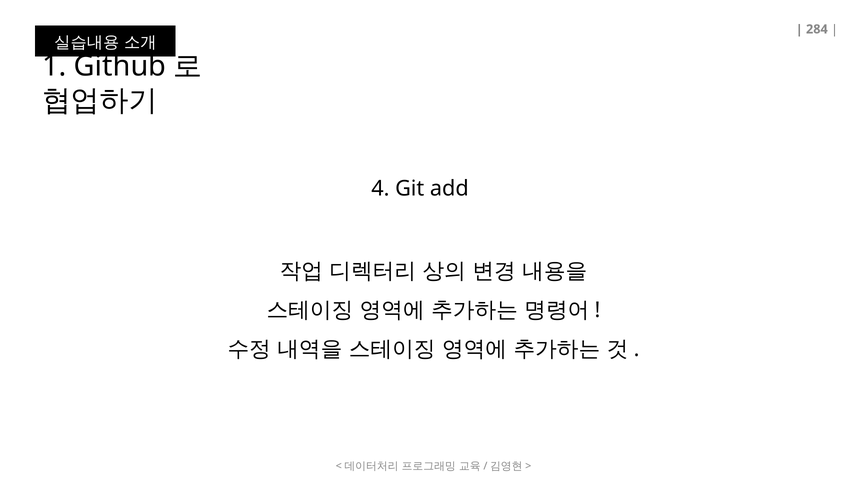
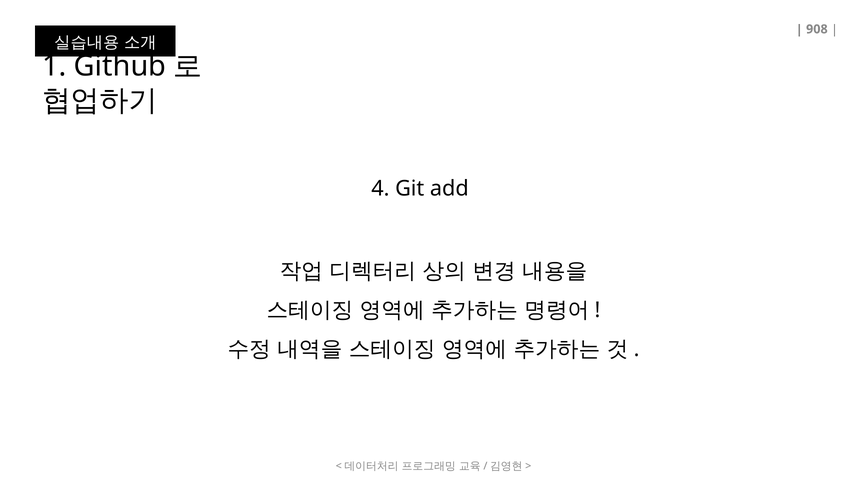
284: 284 -> 908
